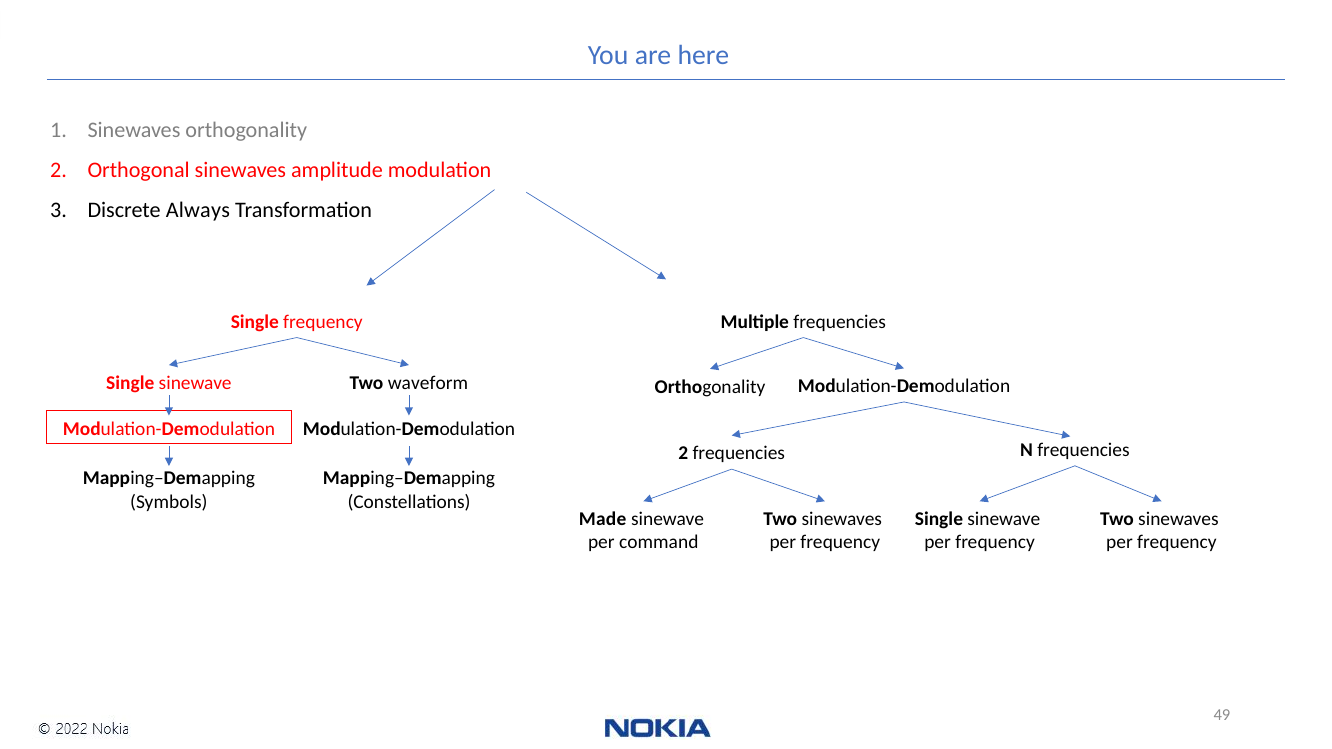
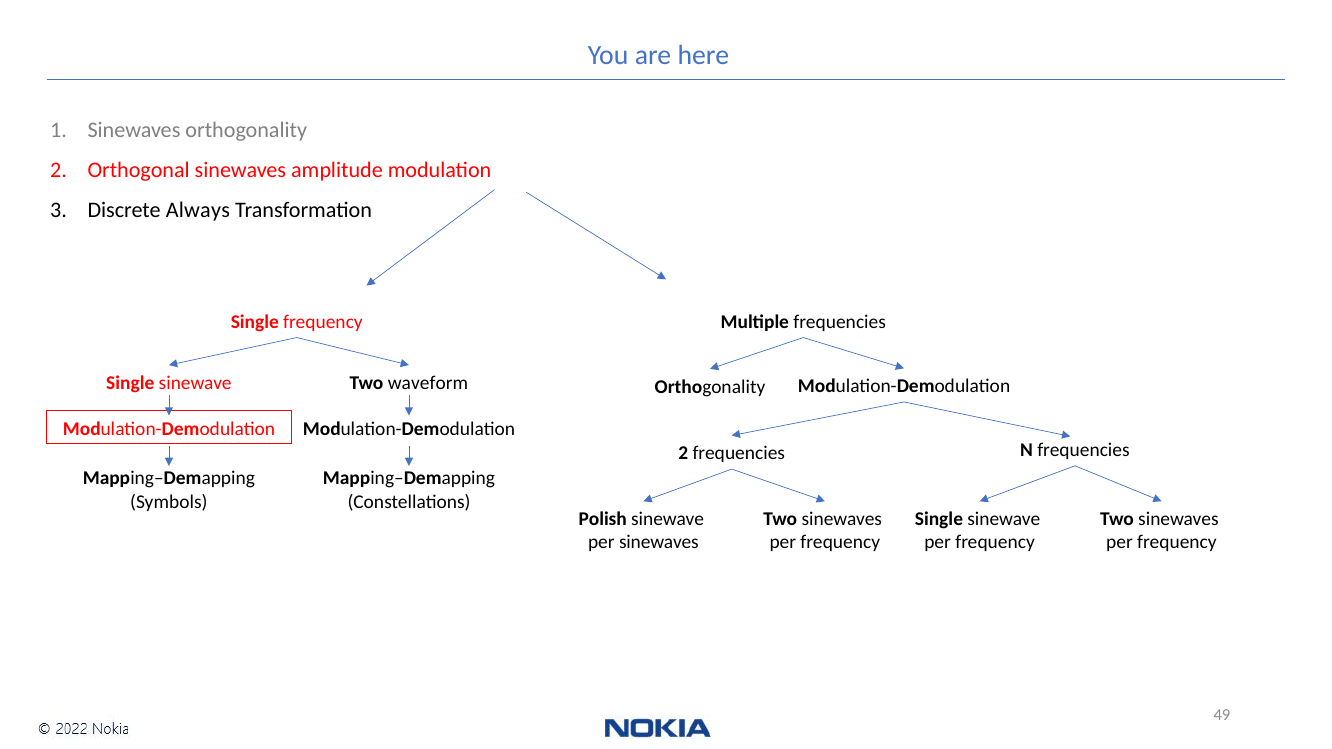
Made: Made -> Polish
per command: command -> sinewaves
